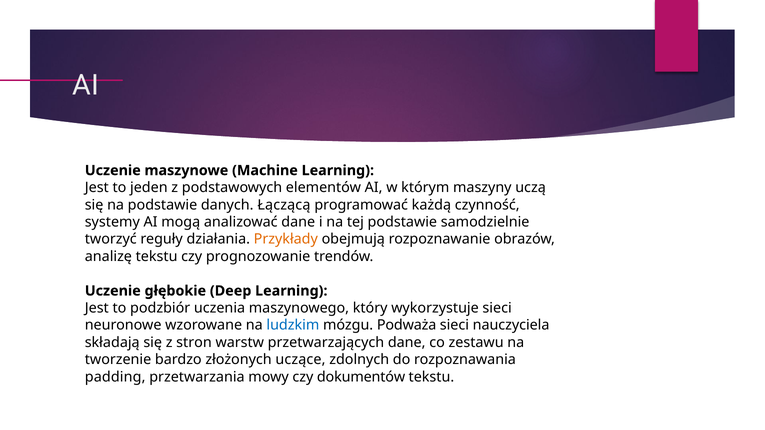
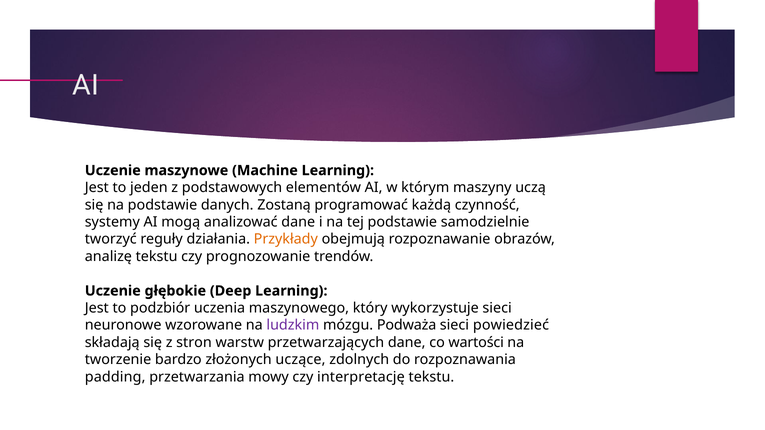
Łączącą: Łączącą -> Zostaną
ludzkim colour: blue -> purple
nauczyciela: nauczyciela -> powiedzieć
zestawu: zestawu -> wartości
dokumentów: dokumentów -> interpretację
